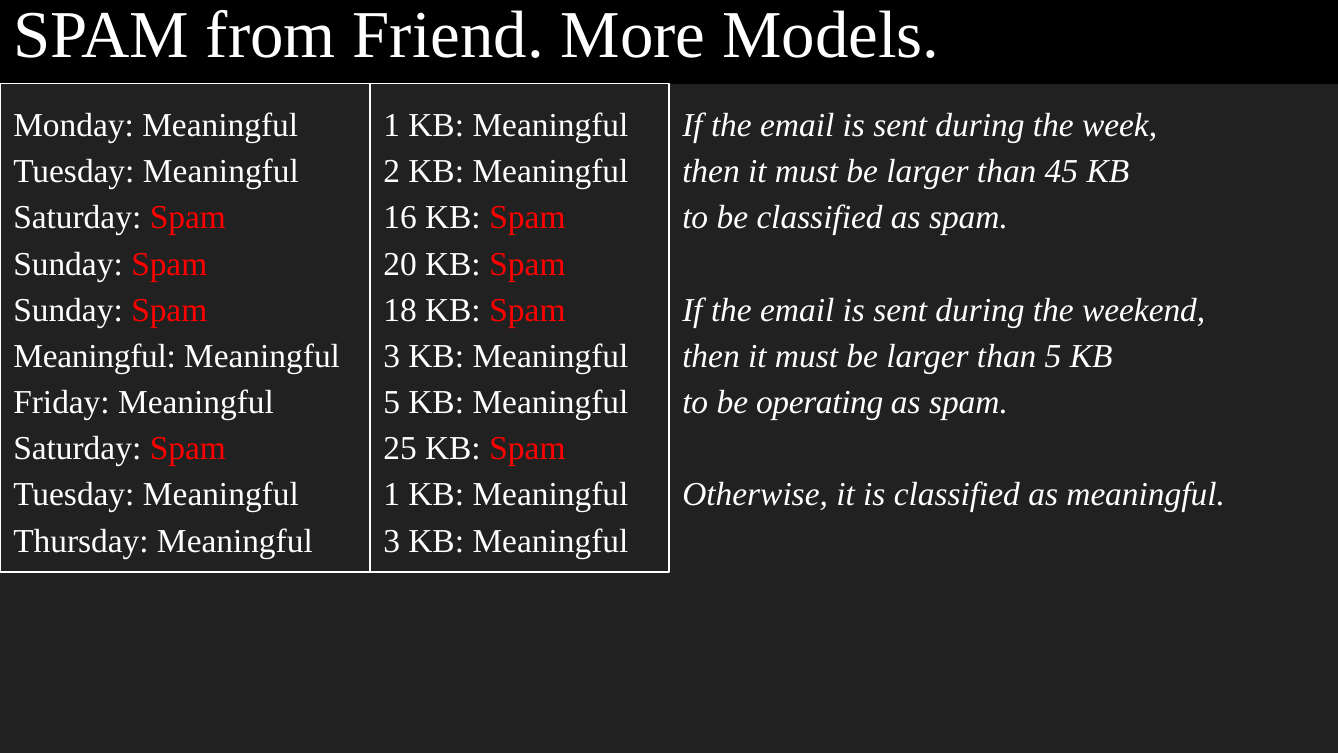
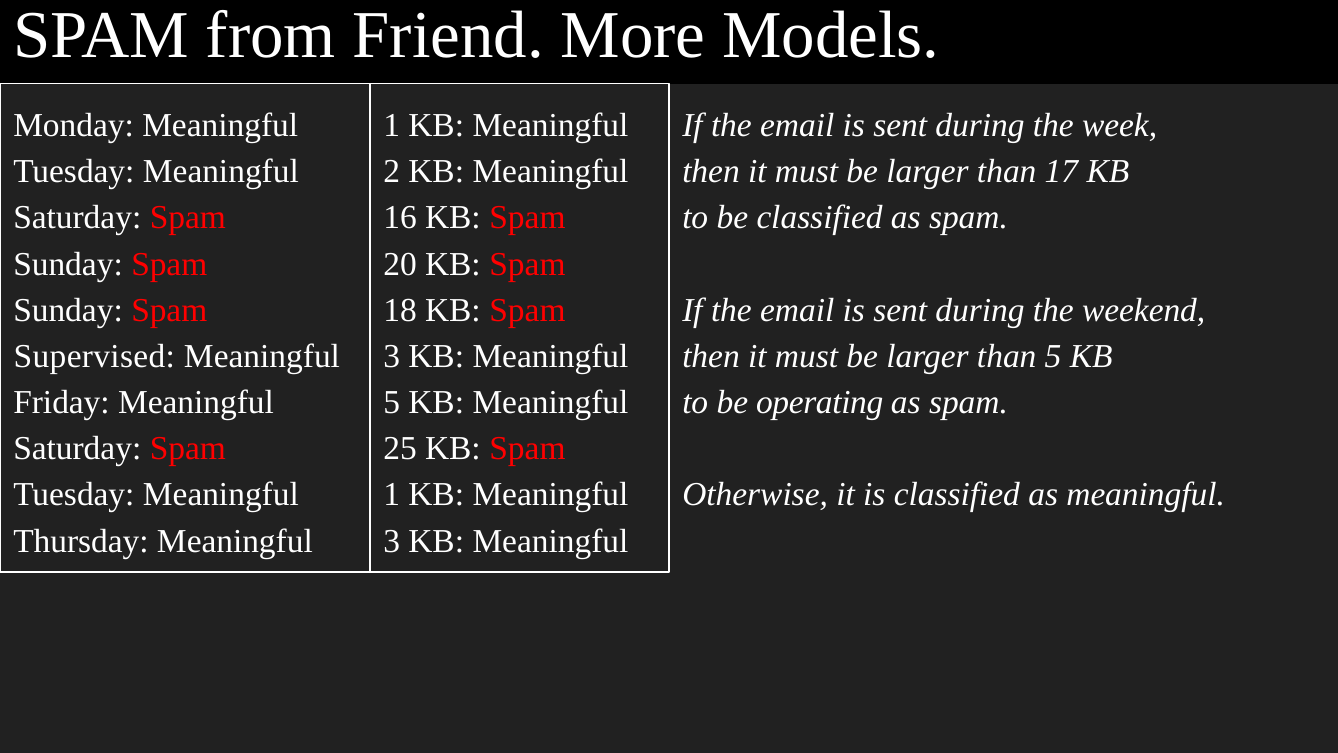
45: 45 -> 17
Meaningful at (95, 356): Meaningful -> Supervised
